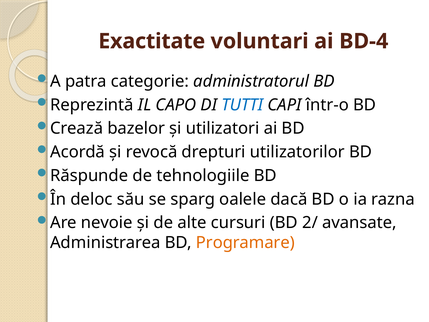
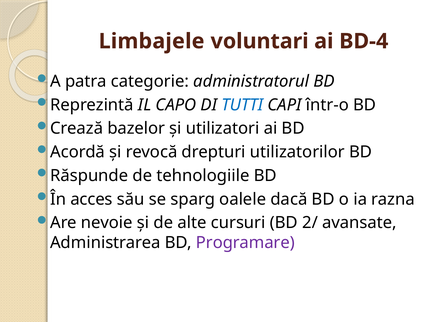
Exactitate: Exactitate -> Limbajele
deloc: deloc -> acces
Programare colour: orange -> purple
